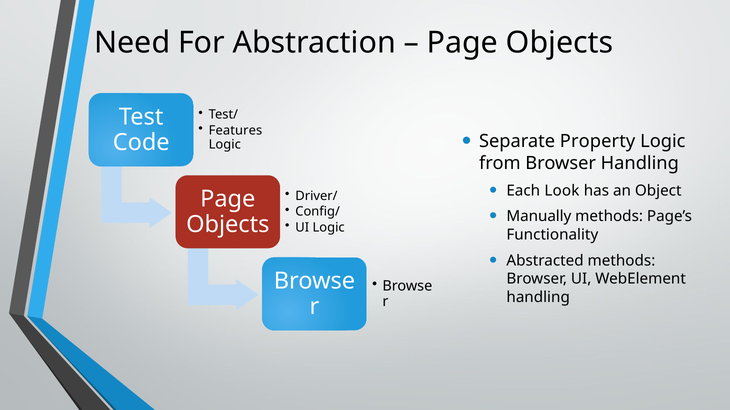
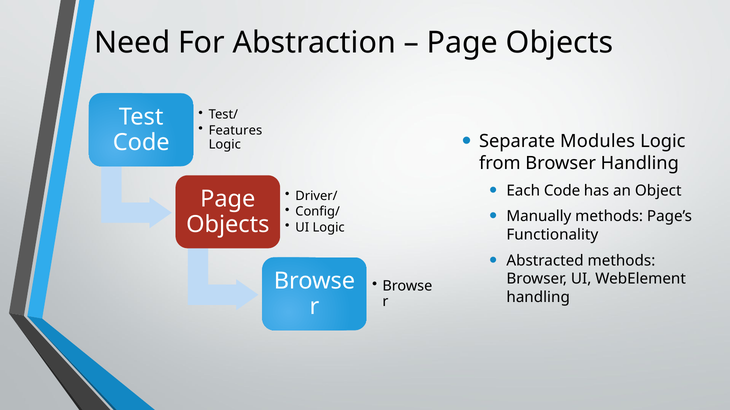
Property: Property -> Modules
Each Look: Look -> Code
